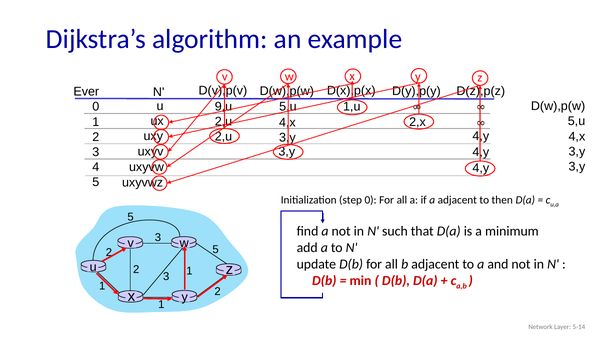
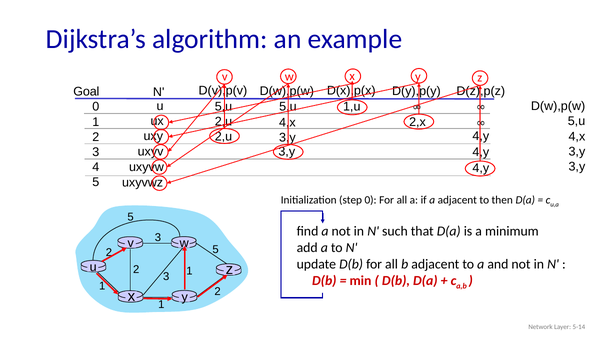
Ever: Ever -> Goal
9,u at (223, 107): 9,u -> 5,u
